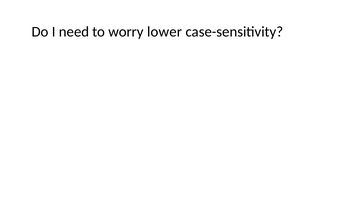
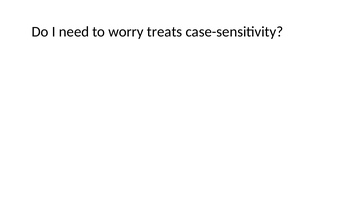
lower: lower -> treats
